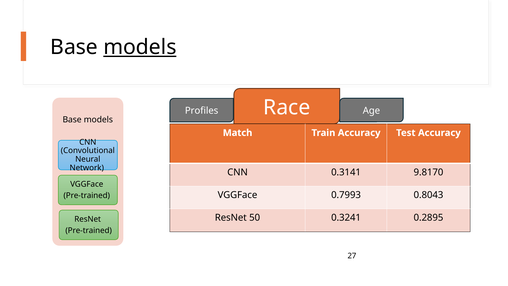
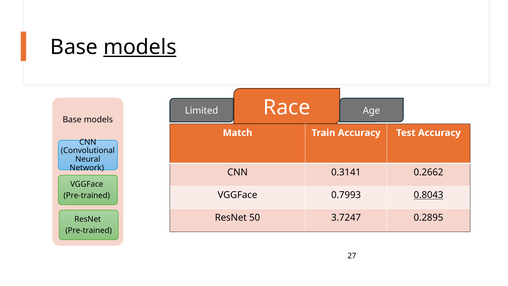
Profiles: Profiles -> Limited
9.8170: 9.8170 -> 0.2662
0.8043 underline: none -> present
0.3241: 0.3241 -> 3.7247
